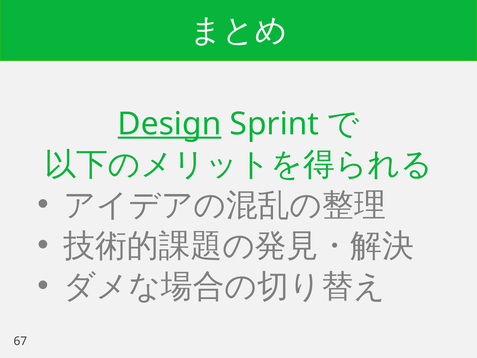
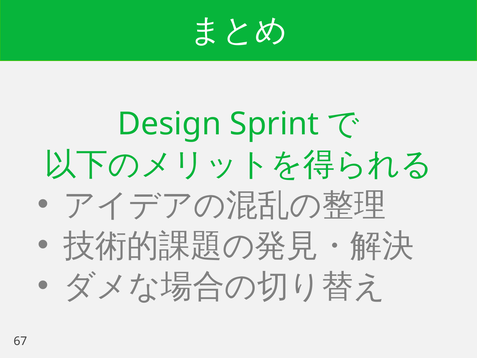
Design underline: present -> none
